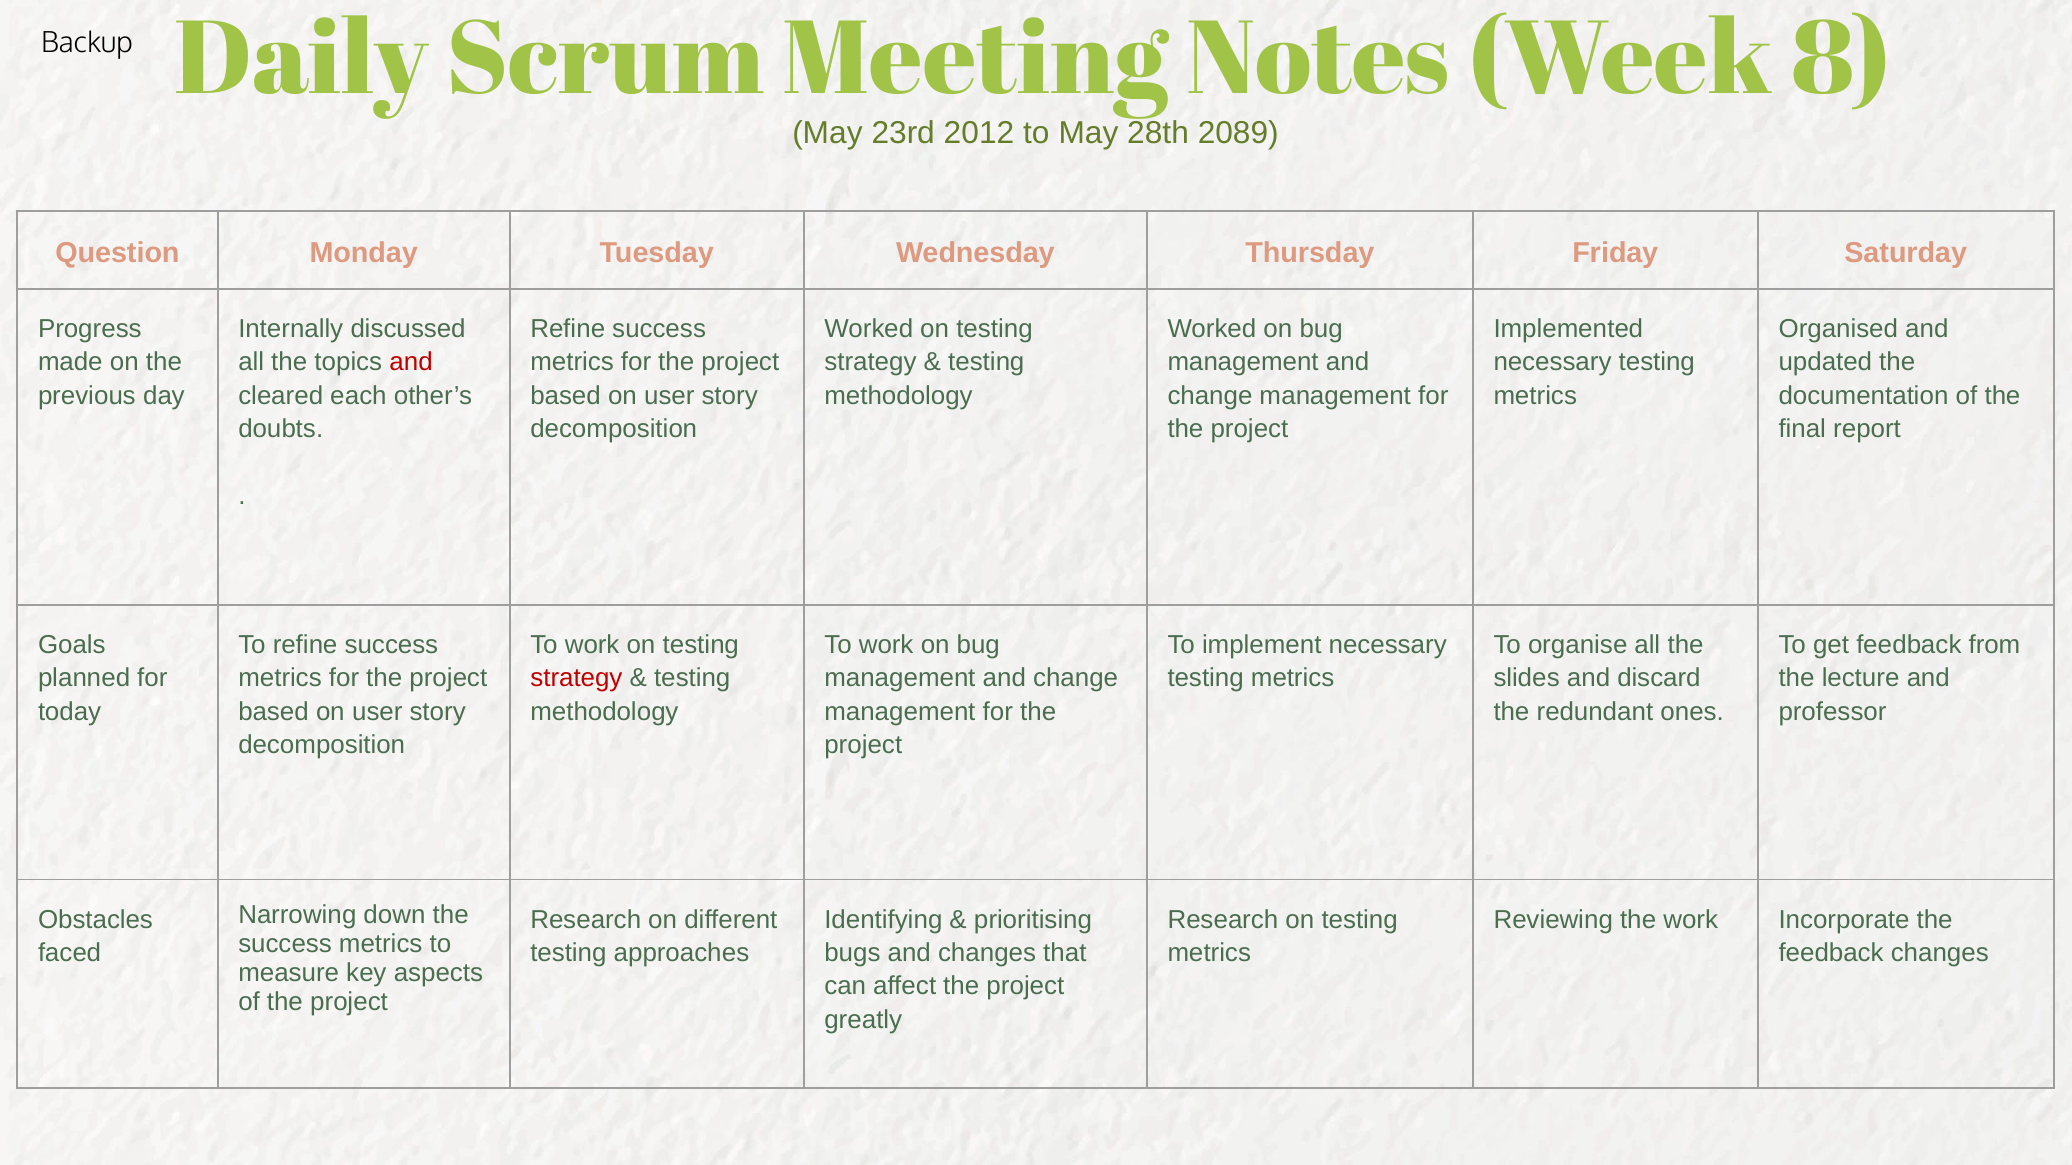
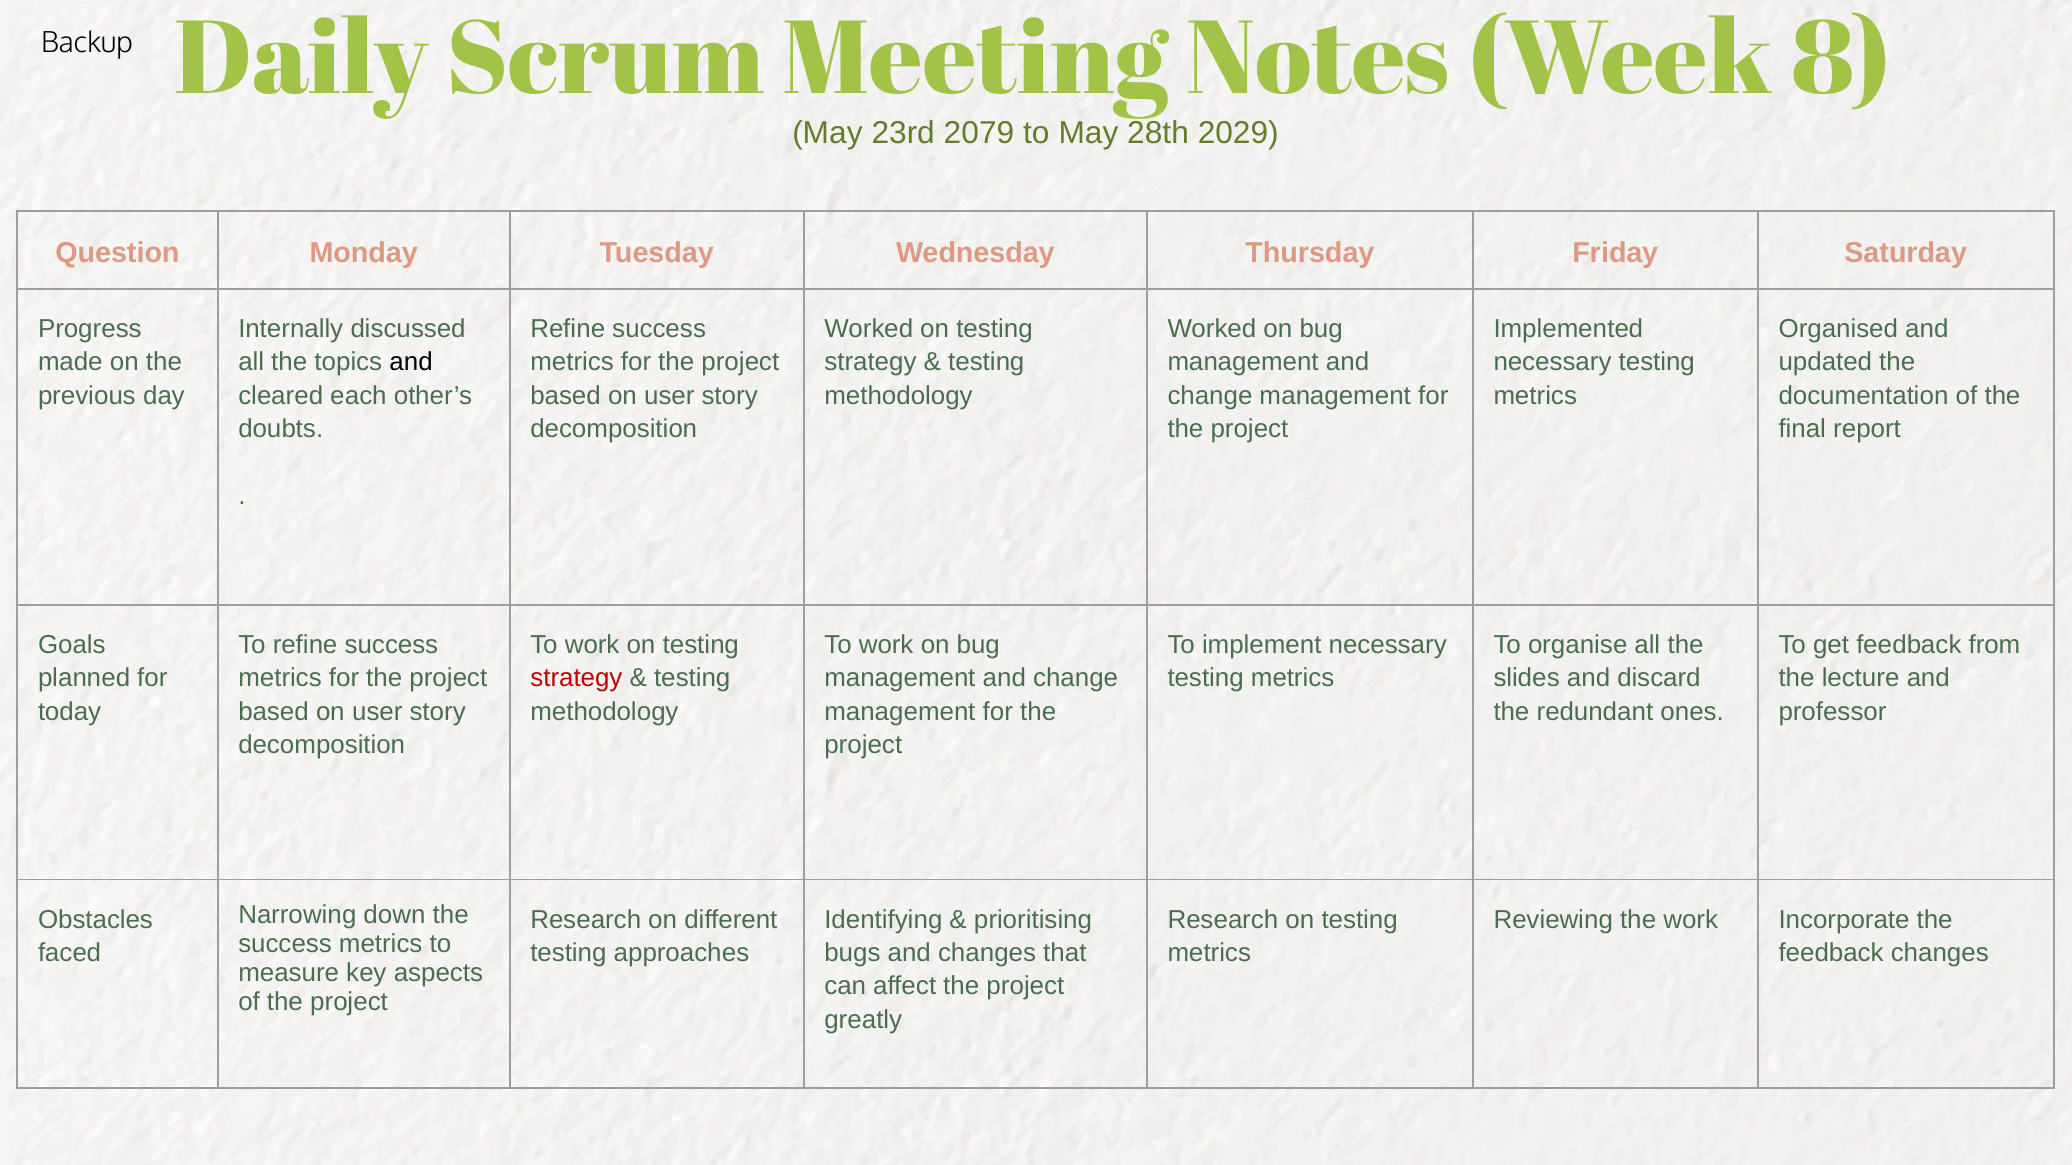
2012: 2012 -> 2079
2089: 2089 -> 2029
and at (411, 363) colour: red -> black
